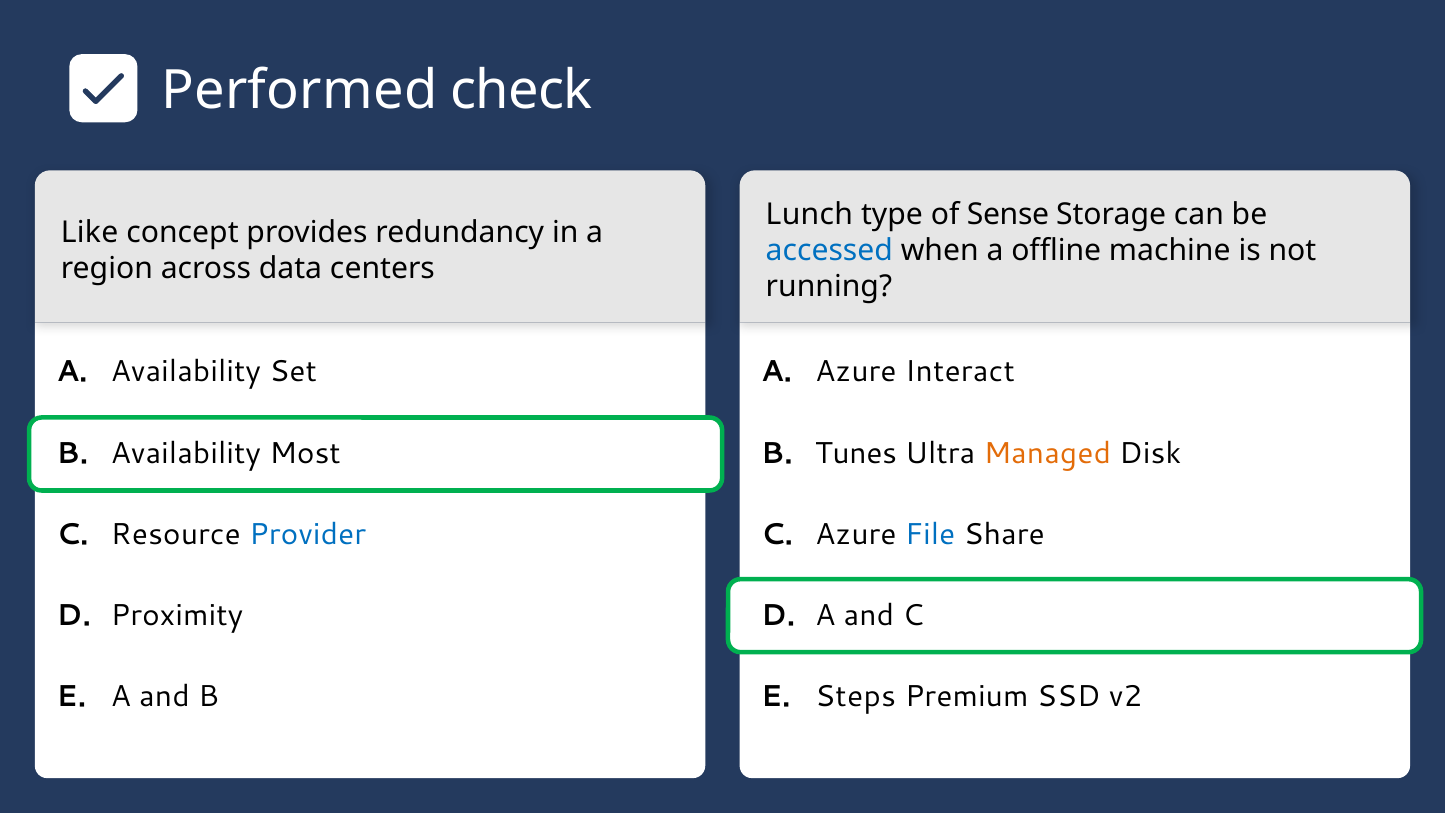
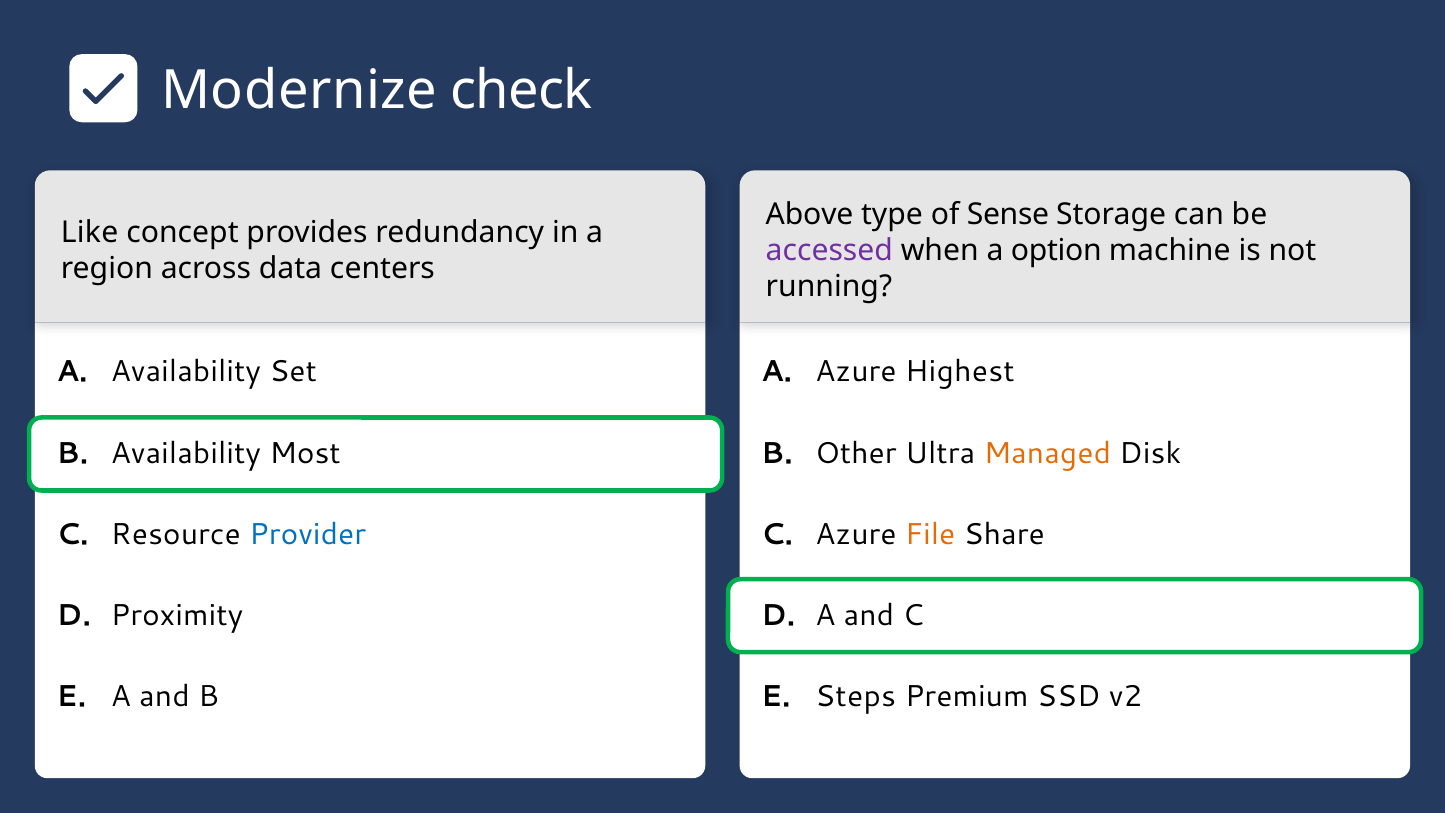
Performed: Performed -> Modernize
Lunch: Lunch -> Above
accessed colour: blue -> purple
offline: offline -> option
Interact: Interact -> Highest
Tunes: Tunes -> Other
File colour: blue -> orange
